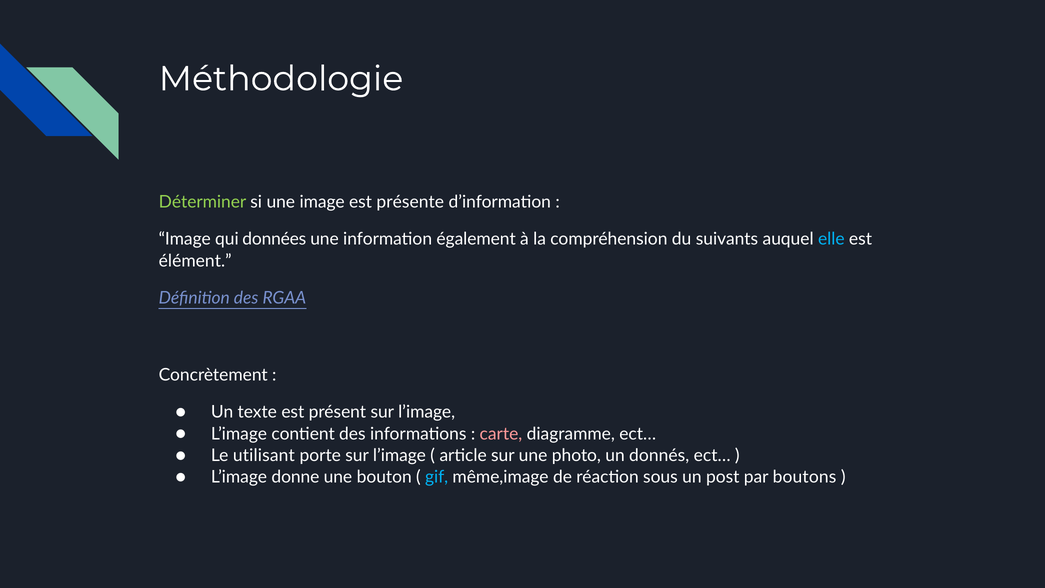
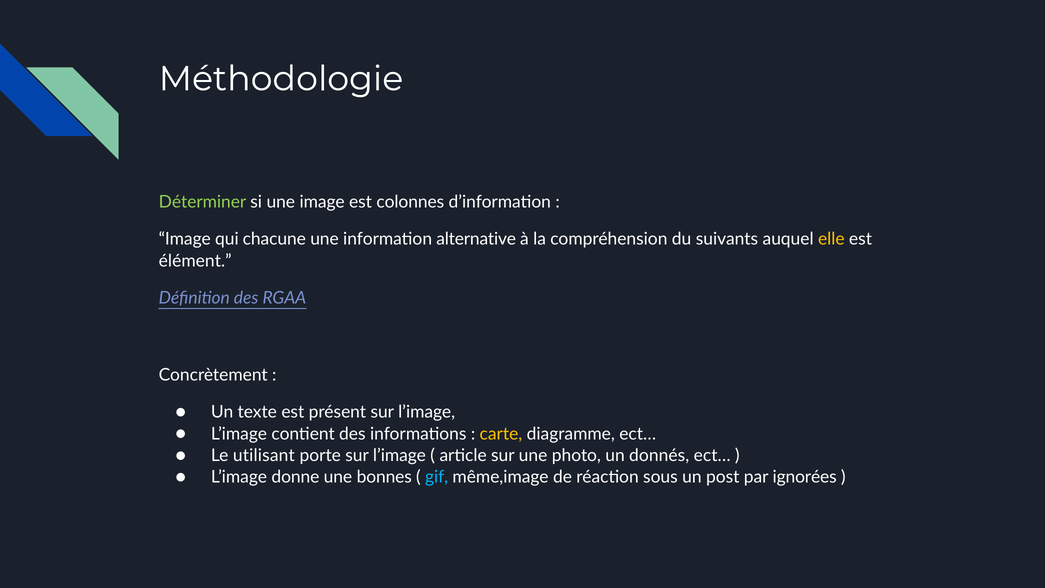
présente: présente -> colonnes
données: données -> chacune
également: également -> alternative
elle colour: light blue -> yellow
carte colour: pink -> yellow
bouton: bouton -> bonnes
boutons: boutons -> ignorées
